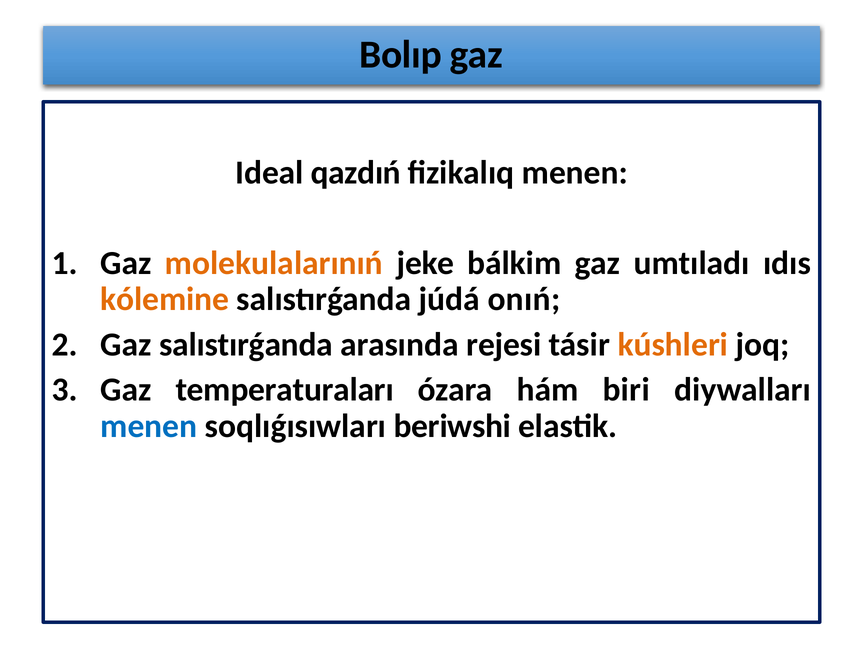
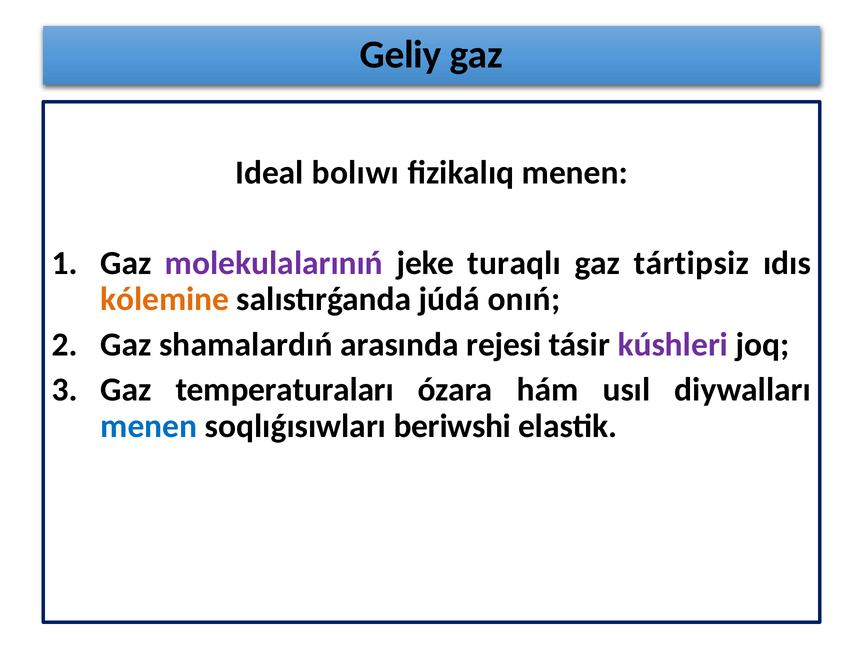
Bolıp: Bolıp -> Geliy
qazdıń: qazdıń -> bolıwı
molekulalarınıń colour: orange -> purple
bálkim: bálkim -> turaqlı
umtıladı: umtıladı -> tártipsiz
Gaz salıstırǵanda: salıstırǵanda -> shamalardıń
kúshleri colour: orange -> purple
biri: biri -> usıl
